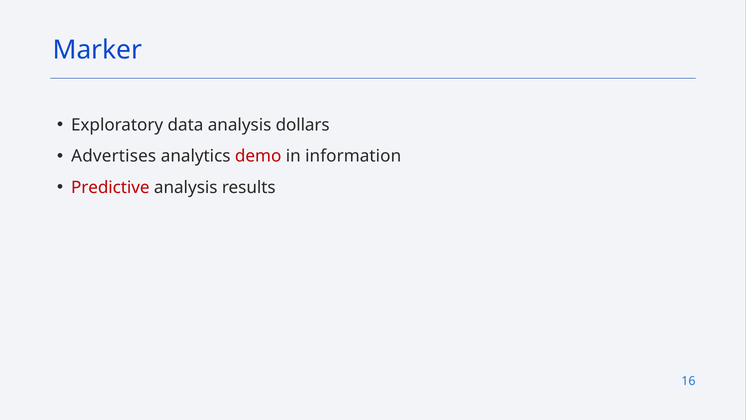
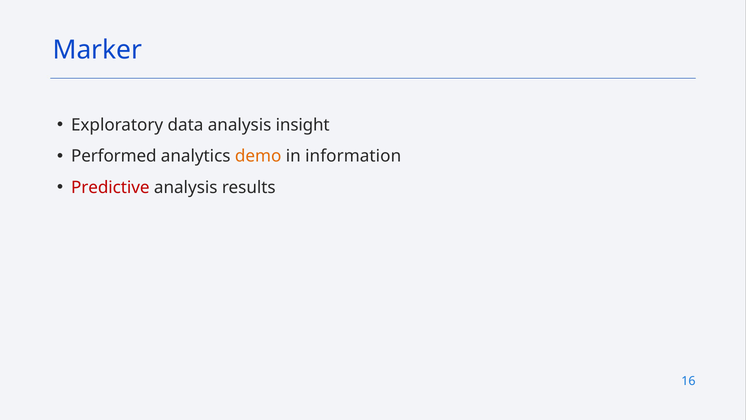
dollars: dollars -> insight
Advertises: Advertises -> Performed
demo colour: red -> orange
